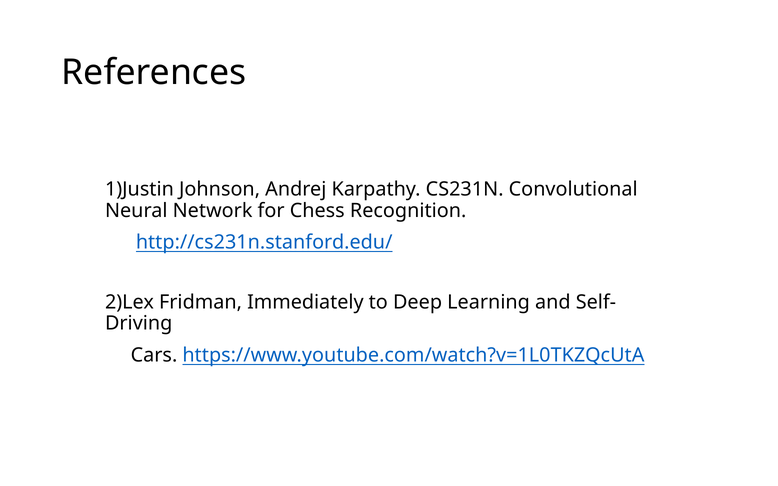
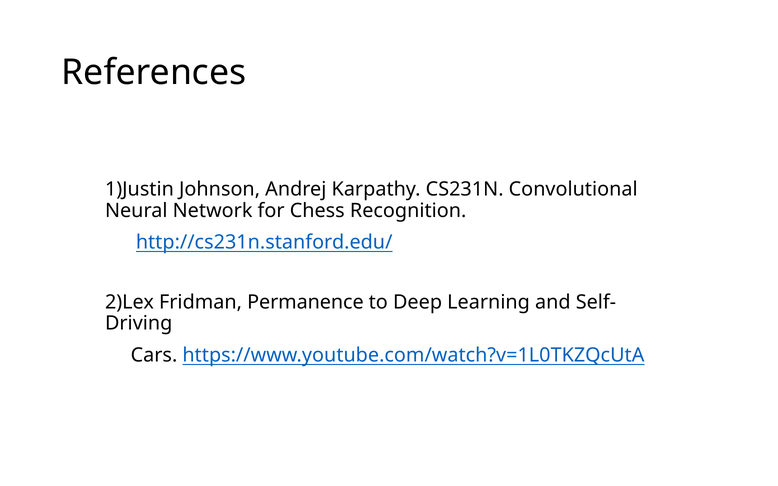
Immediately: Immediately -> Permanence
